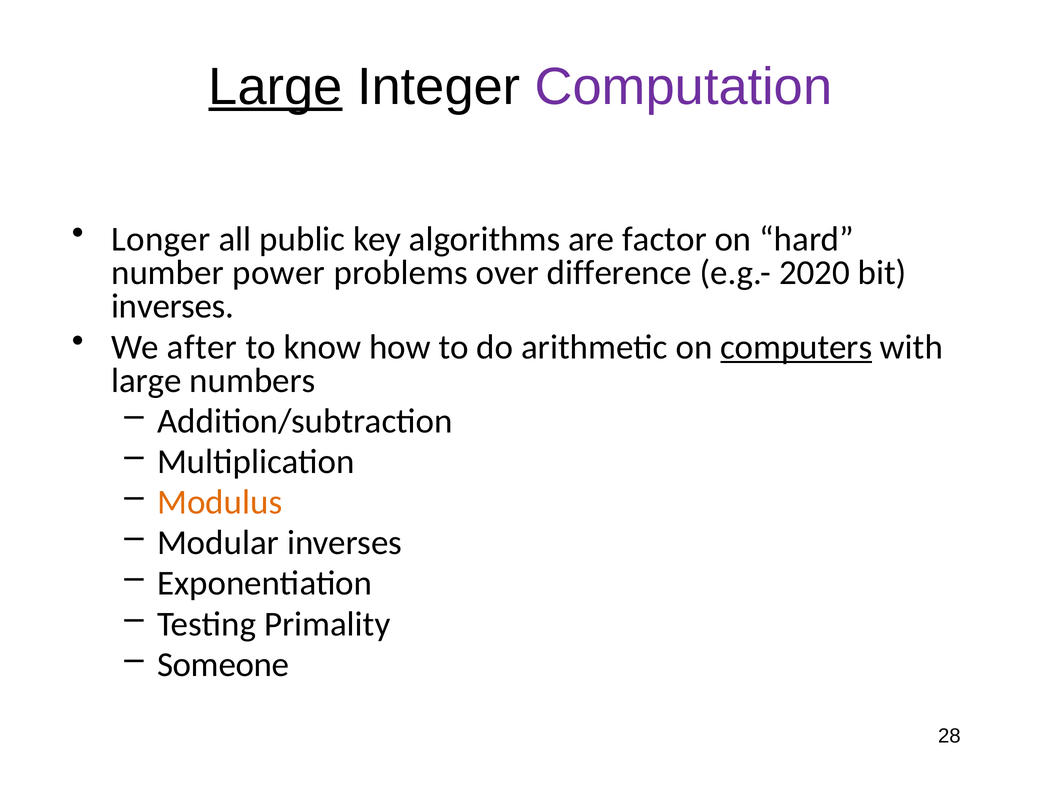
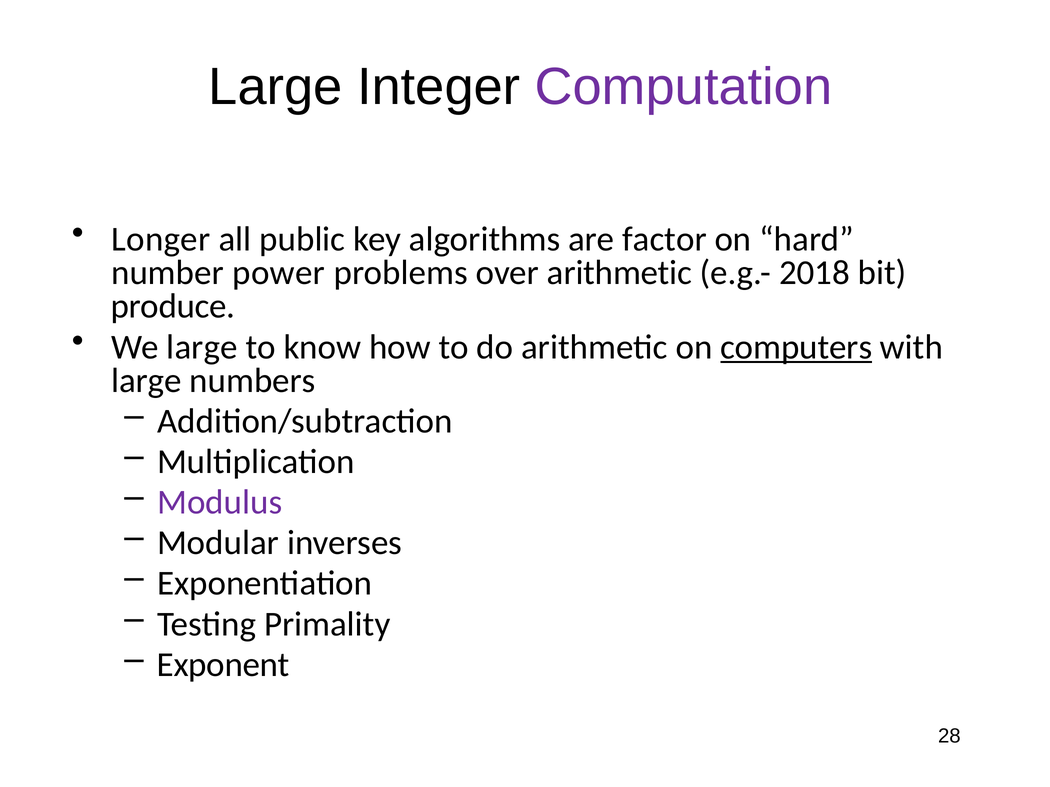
Large at (275, 87) underline: present -> none
over difference: difference -> arithmetic
2020: 2020 -> 2018
inverses at (173, 307): inverses -> produce
We after: after -> large
Modulus colour: orange -> purple
Someone: Someone -> Exponent
